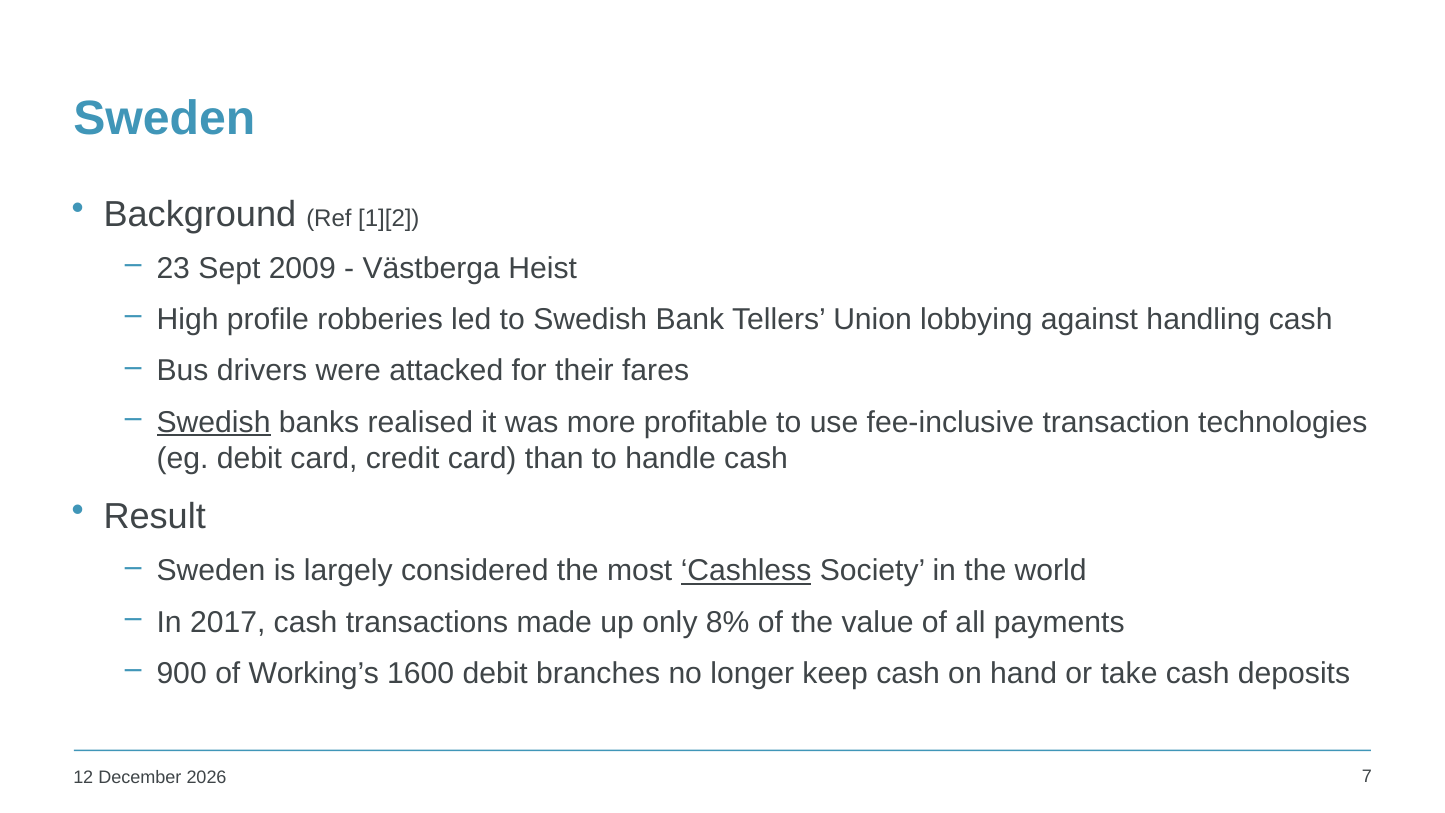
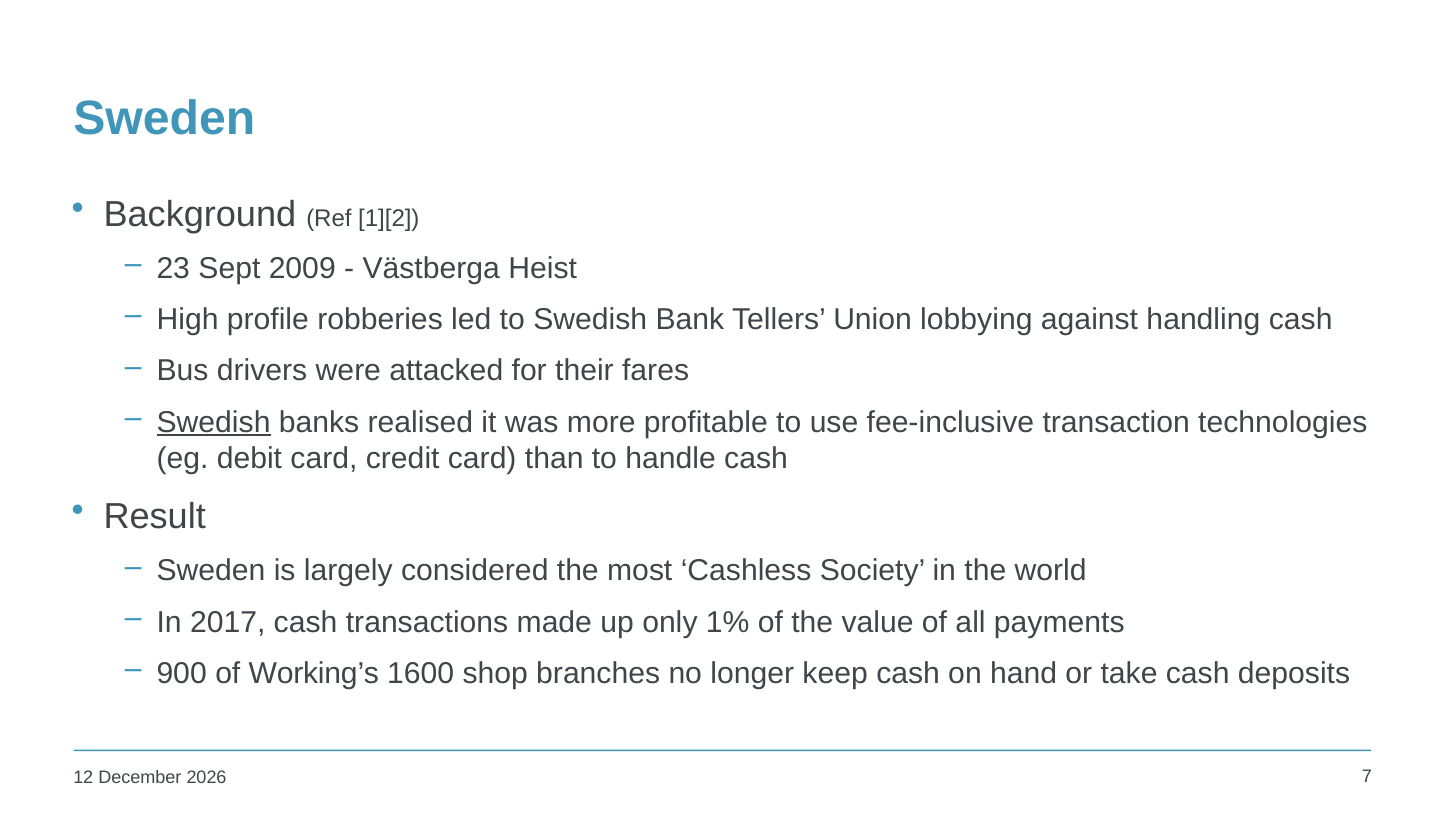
Cashless underline: present -> none
8%: 8% -> 1%
1600 debit: debit -> shop
